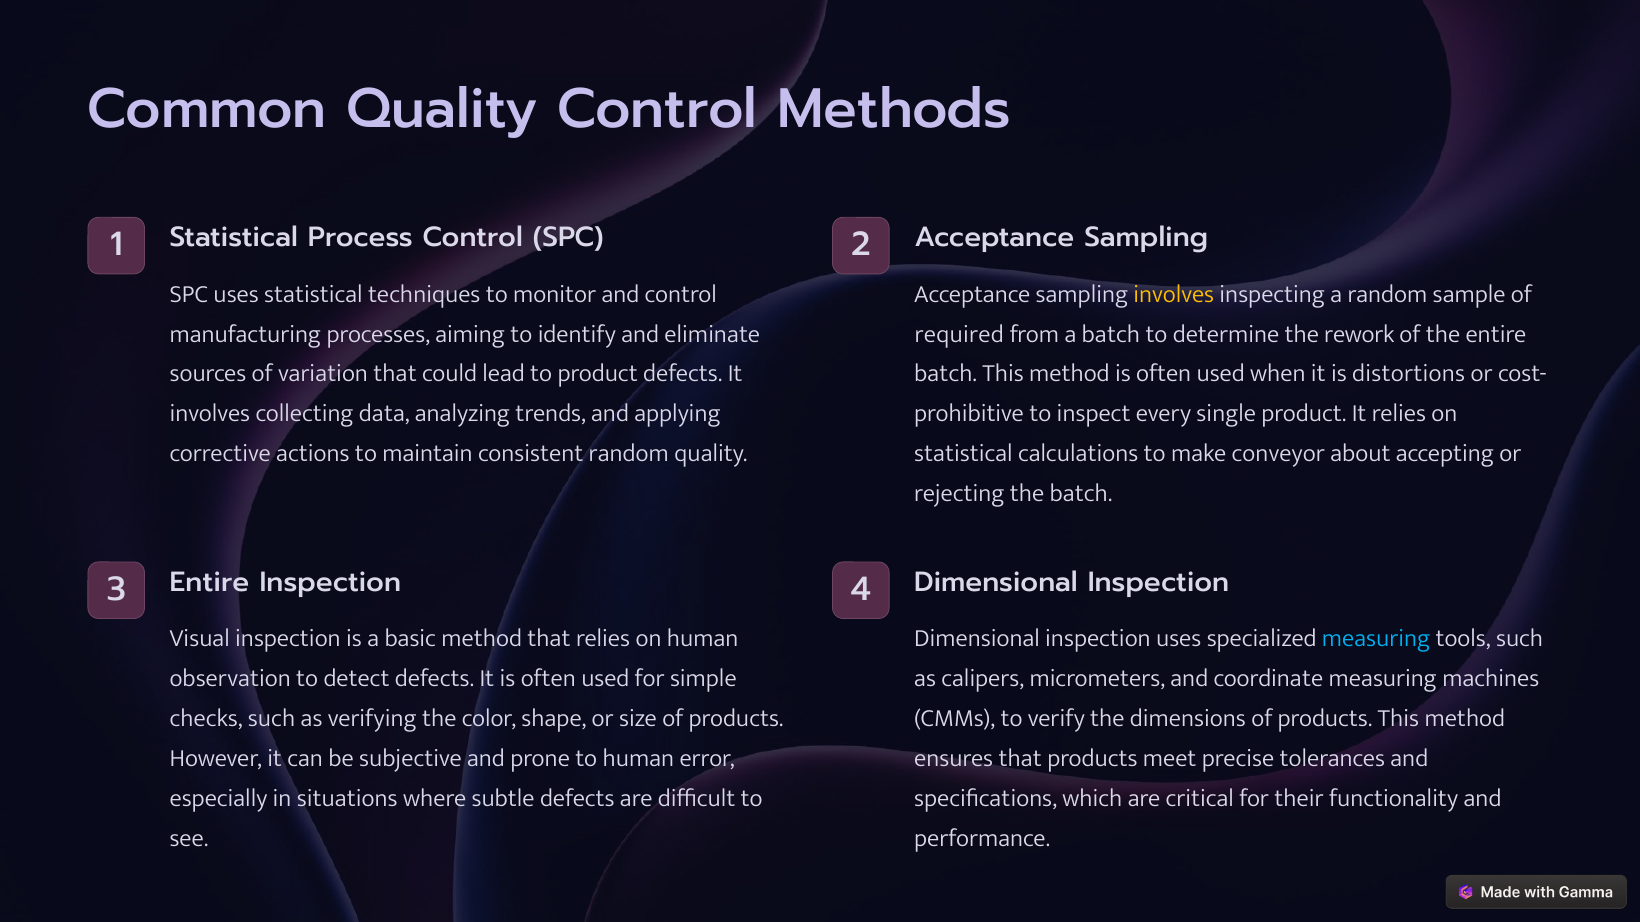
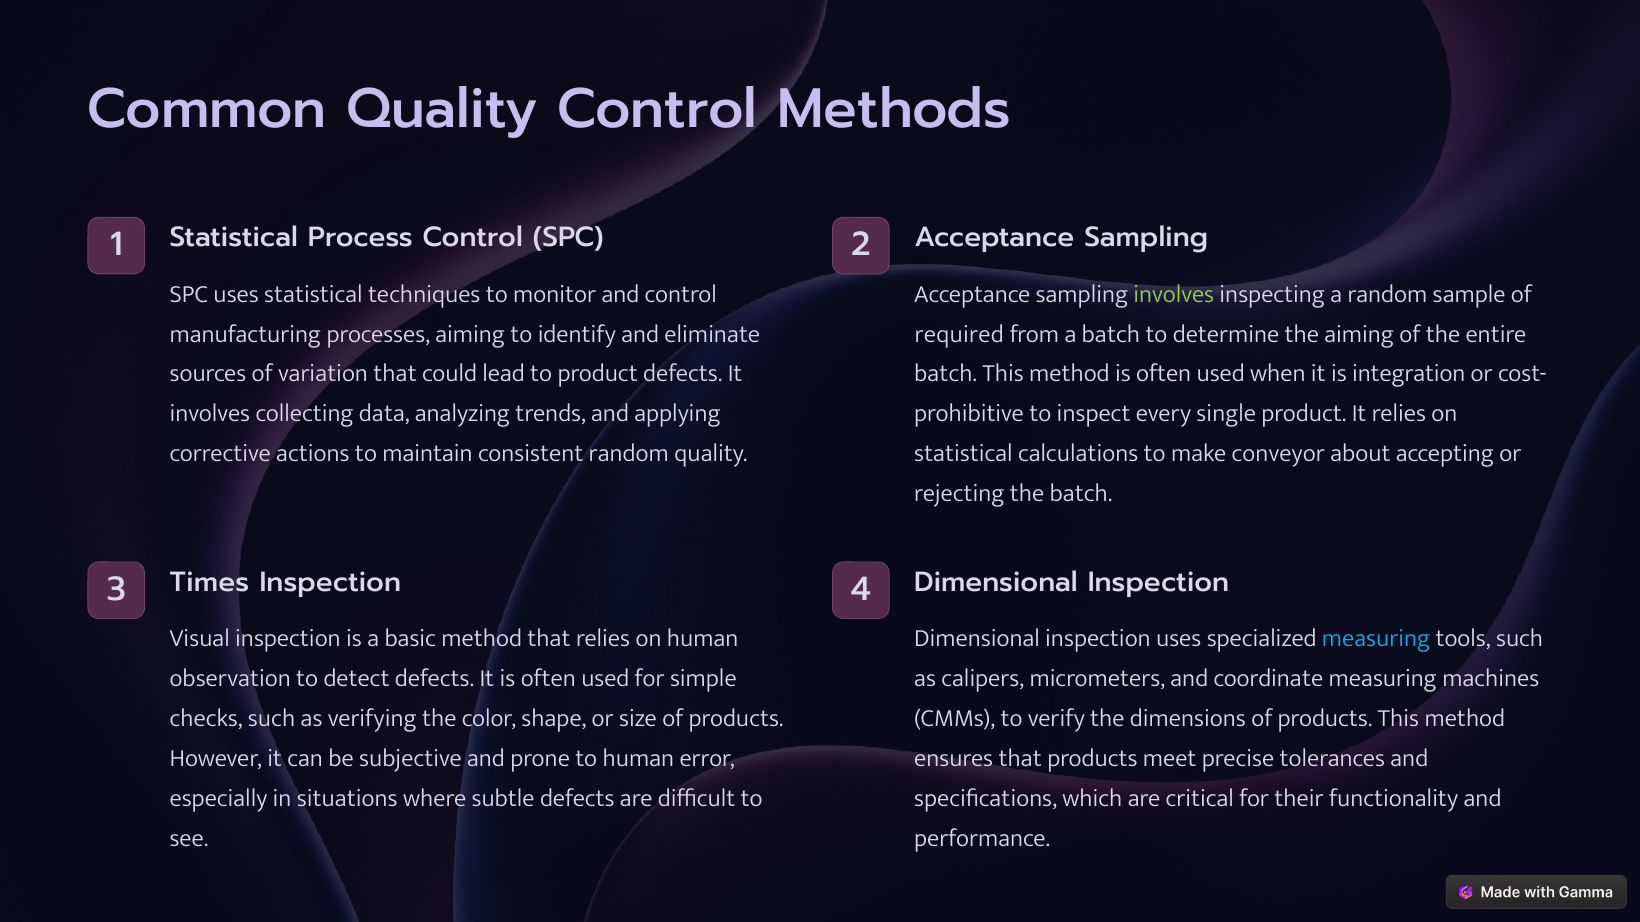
involves at (1174, 294) colour: yellow -> light green
the rework: rework -> aiming
distortions: distortions -> integration
3 Entire: Entire -> Times
